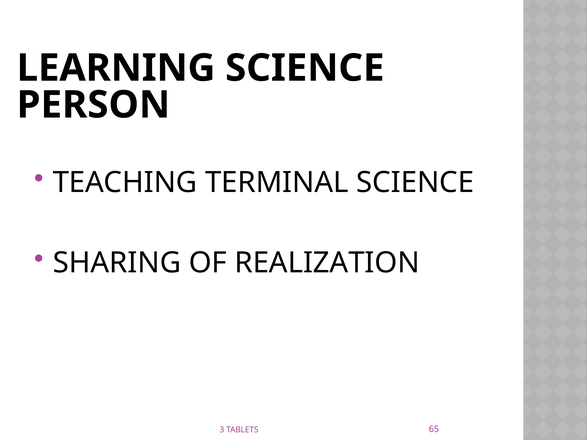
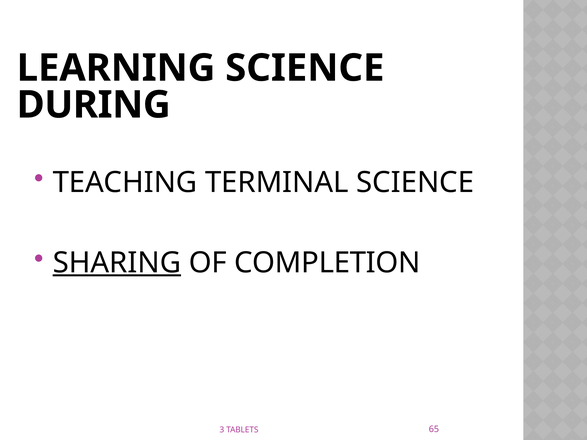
PERSON: PERSON -> DURING
SHARING underline: none -> present
REALIZATION: REALIZATION -> COMPLETION
